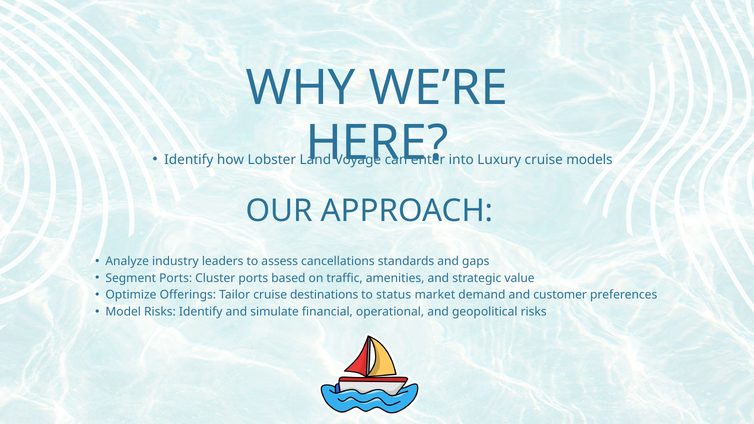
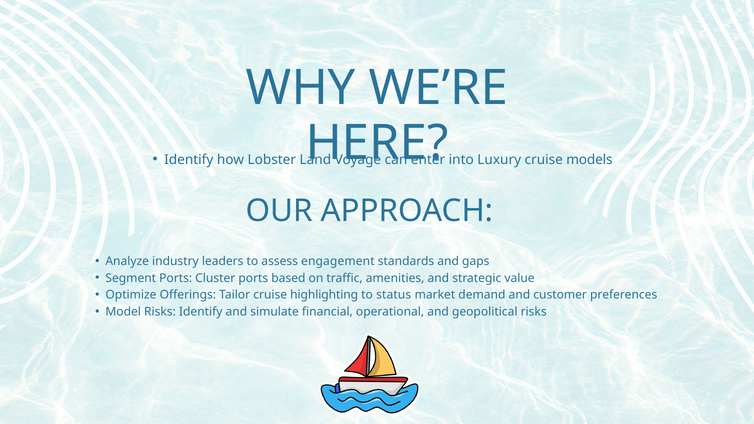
cancellations: cancellations -> engagement
destinations: destinations -> highlighting
